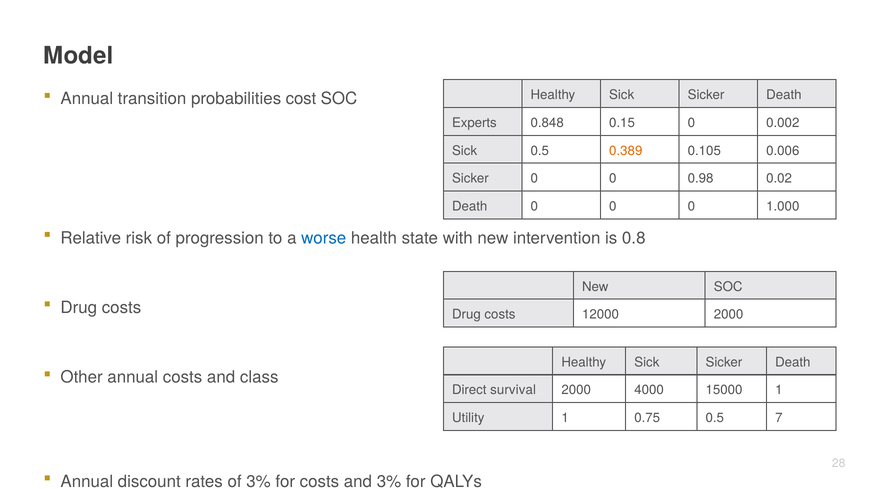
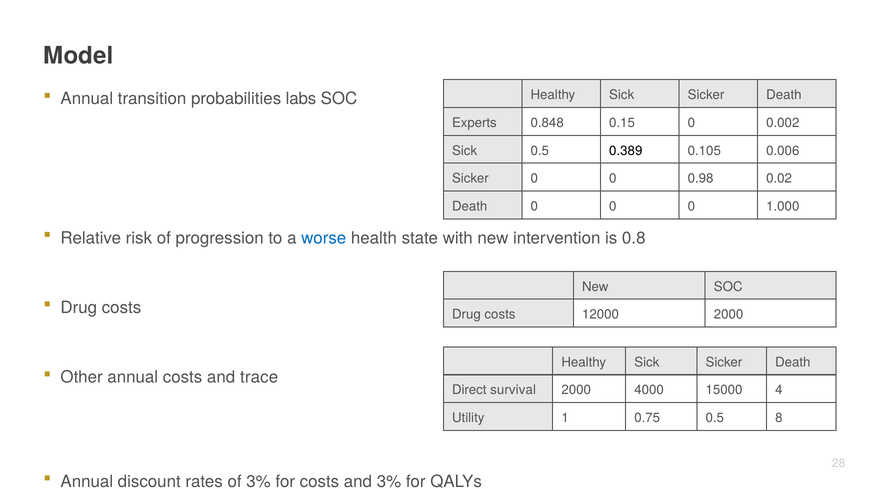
cost: cost -> labs
0.389 colour: orange -> black
class: class -> trace
15000 1: 1 -> 4
7: 7 -> 8
